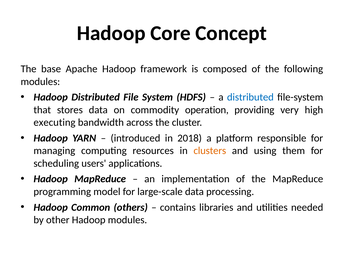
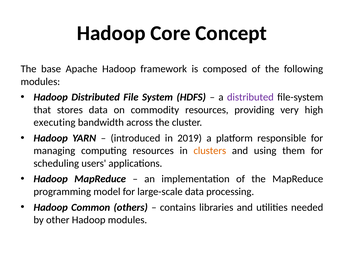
distributed at (250, 97) colour: blue -> purple
commodity operation: operation -> resources
2018: 2018 -> 2019
